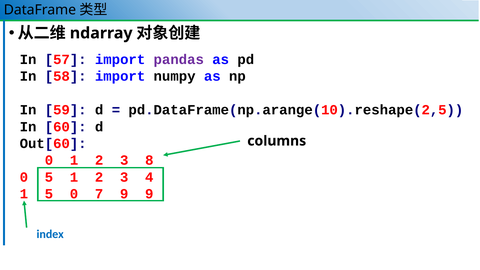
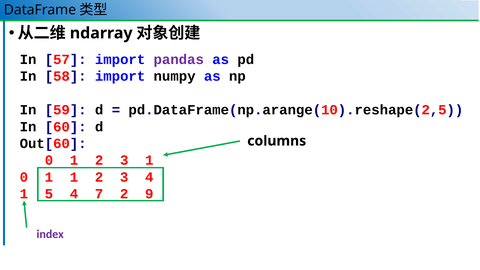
3 8: 8 -> 1
5 at (49, 177): 5 -> 1
5 0: 0 -> 4
7 9: 9 -> 2
index colour: blue -> purple
